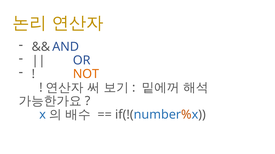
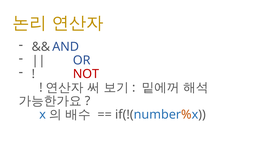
NOT colour: orange -> red
